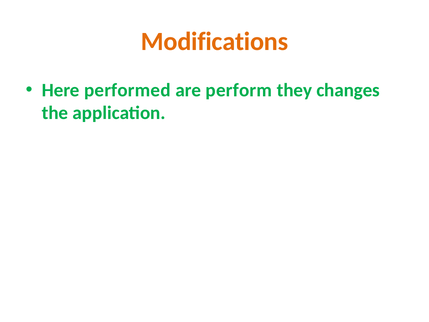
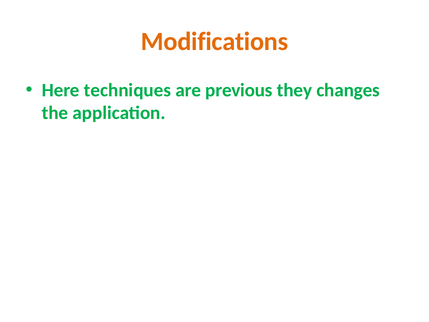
performed: performed -> techniques
perform: perform -> previous
